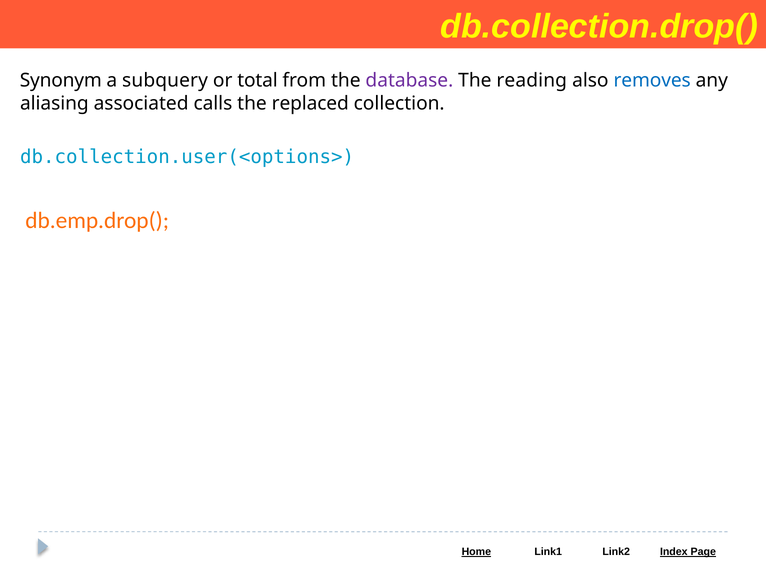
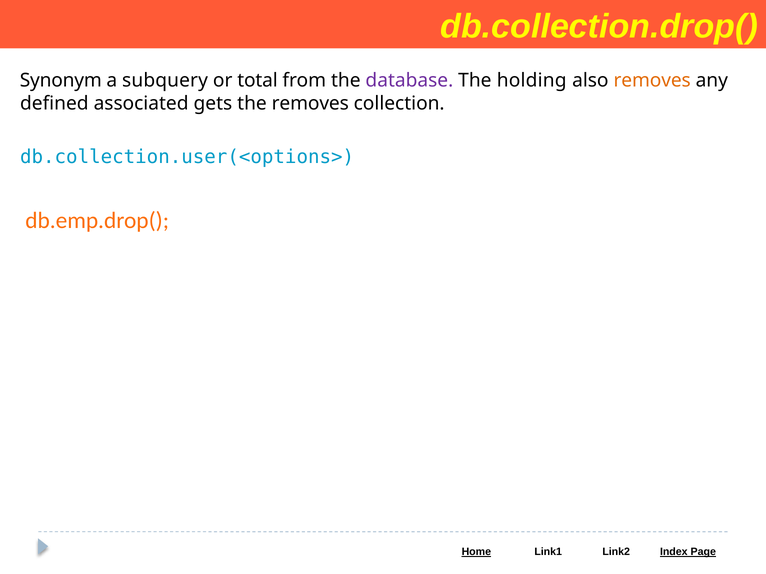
reading: reading -> holding
removes at (652, 80) colour: blue -> orange
aliasing: aliasing -> defined
calls: calls -> gets
the replaced: replaced -> removes
